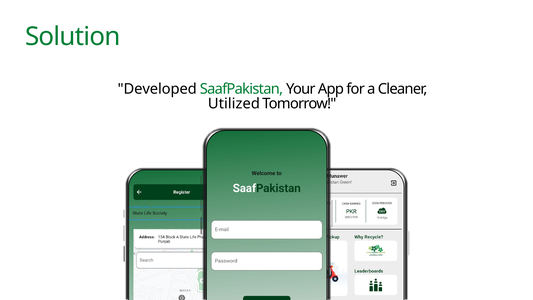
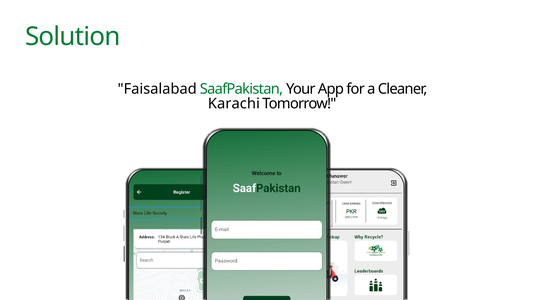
Developed: Developed -> Faisalabad
Utilized: Utilized -> Karachi
